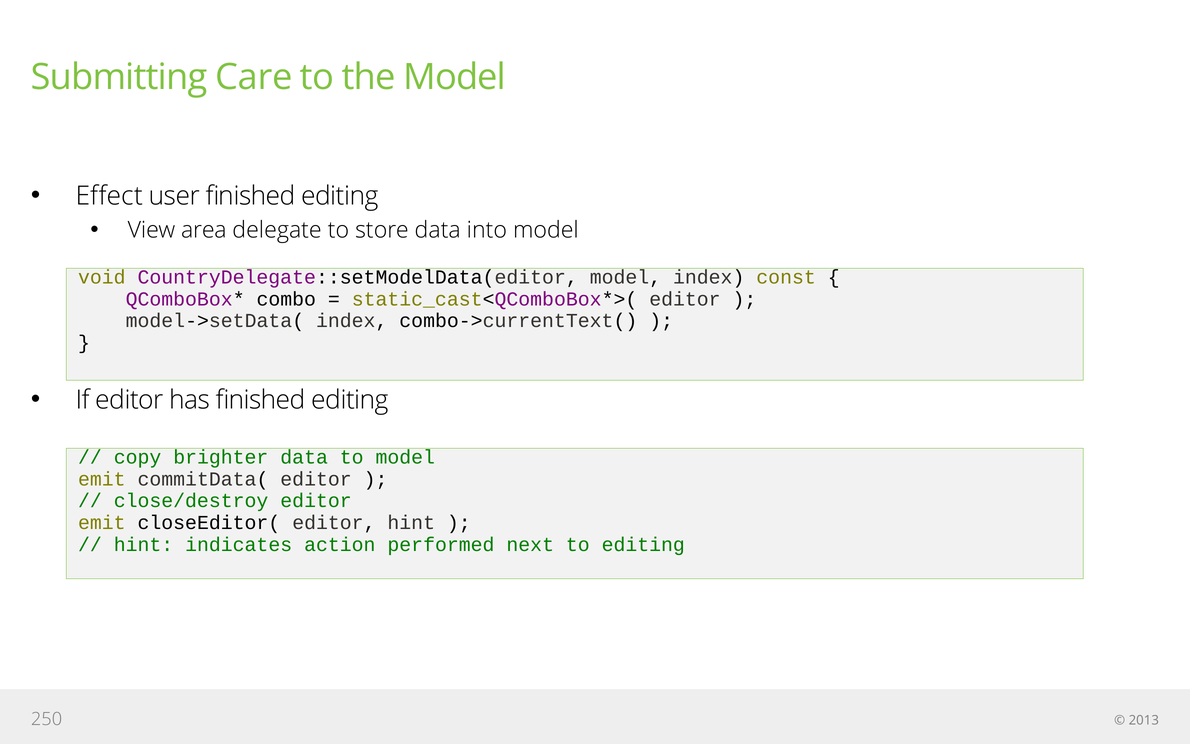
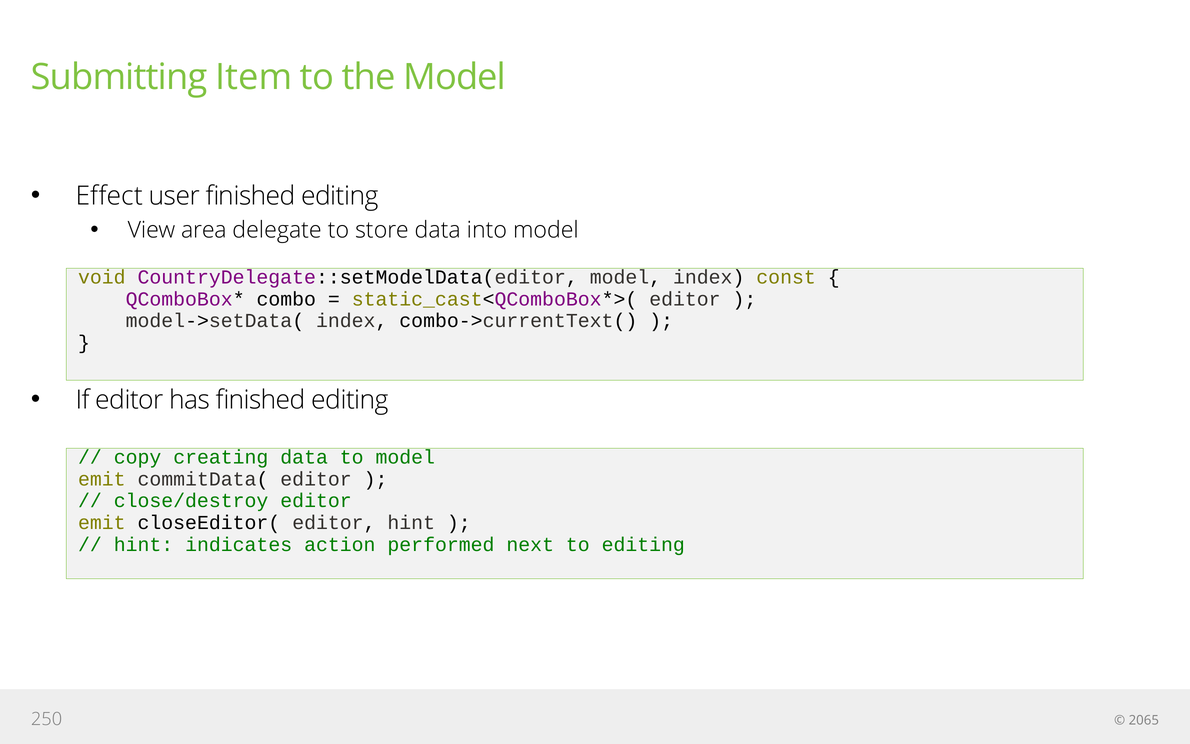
Care: Care -> Item
brighter: brighter -> creating
2013: 2013 -> 2065
